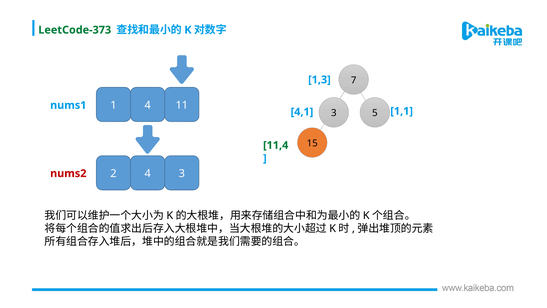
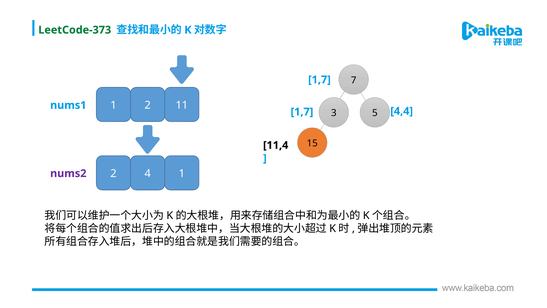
1,3 at (319, 80): 1,3 -> 1,7
1 4: 4 -> 2
4,1 at (302, 112): 4,1 -> 1,7
1,1: 1,1 -> 4,4
11,4 colour: green -> black
4 3: 3 -> 1
nums2 colour: red -> purple
